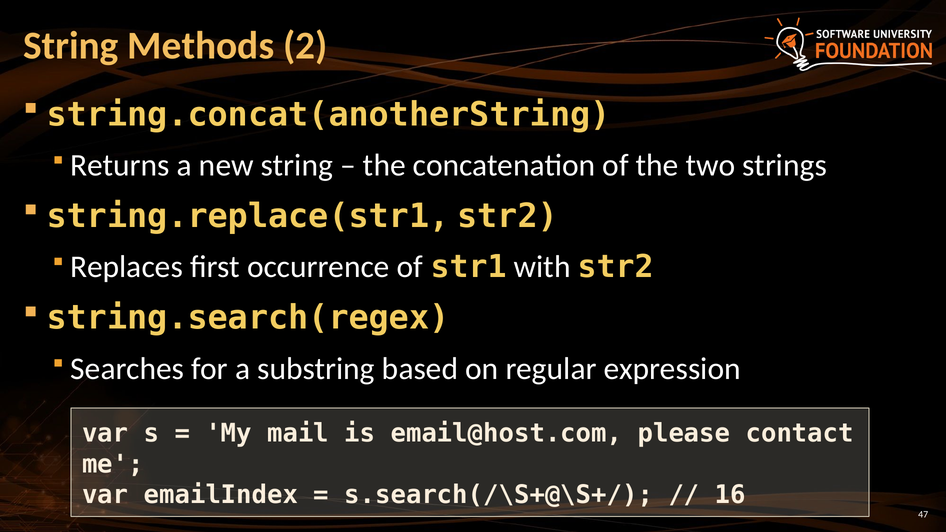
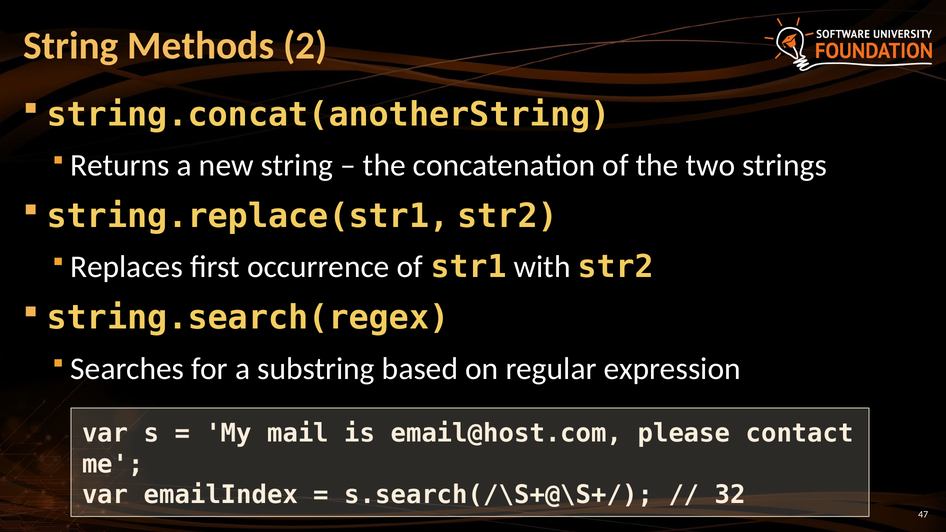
16: 16 -> 32
